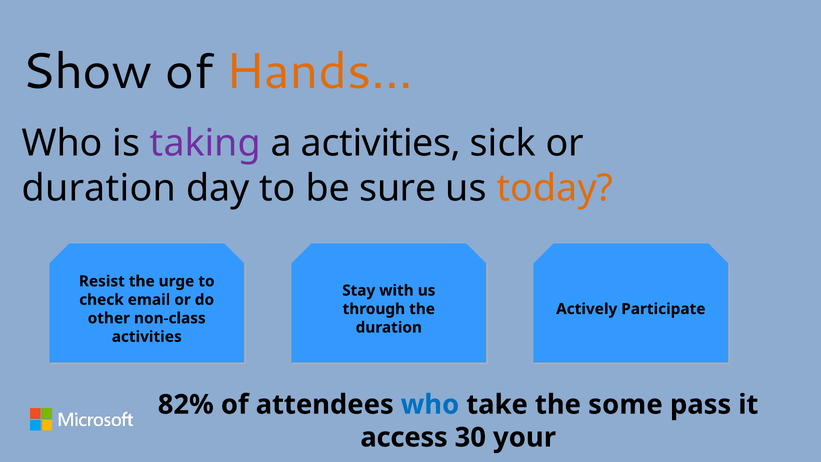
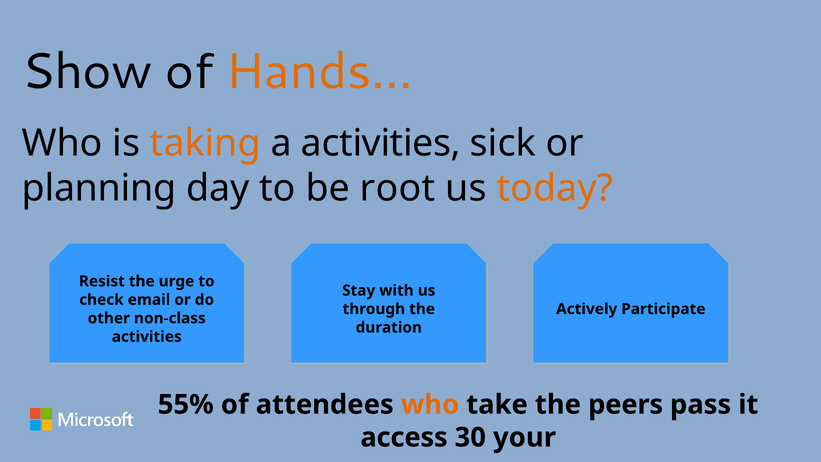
taking colour: purple -> orange
duration at (99, 188): duration -> planning
sure: sure -> root
82%: 82% -> 55%
who at (430, 404) colour: blue -> orange
some: some -> peers
